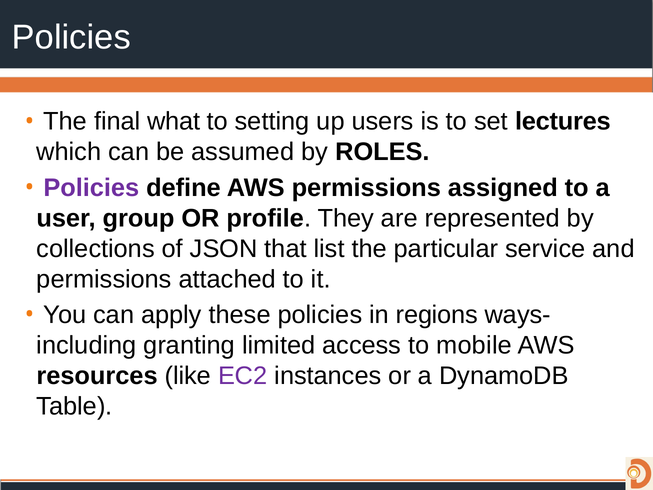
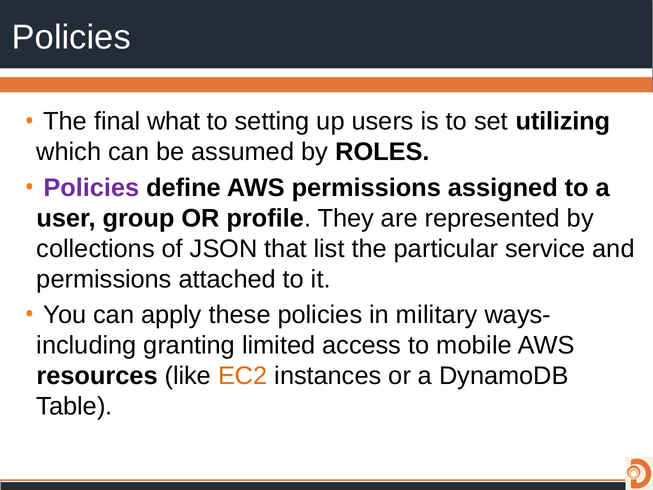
lectures: lectures -> utilizing
regions: regions -> military
EC2 colour: purple -> orange
